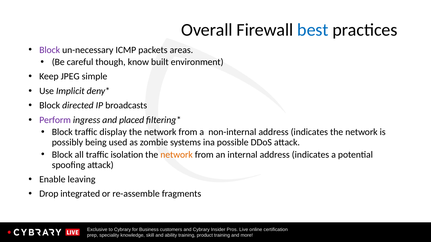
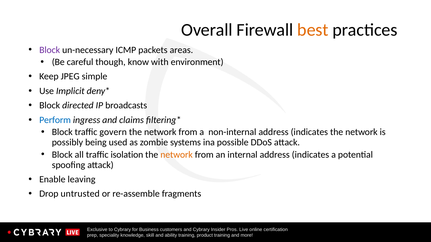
best colour: blue -> orange
built: built -> with
Perform colour: purple -> blue
placed: placed -> claims
display: display -> govern
integrated: integrated -> untrusted
